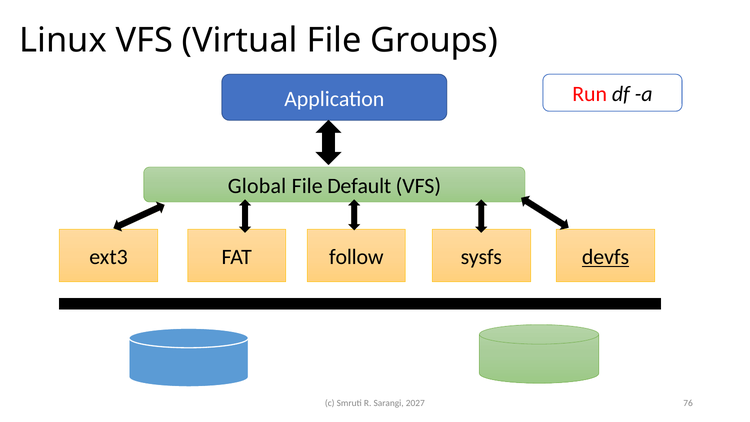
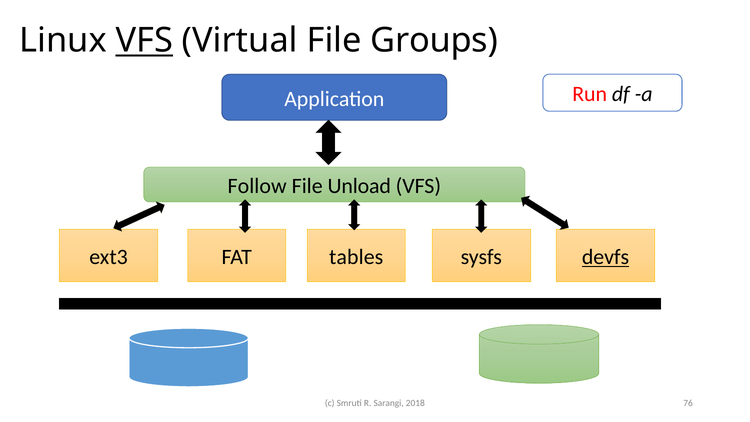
VFS at (144, 41) underline: none -> present
Global: Global -> Follow
Default: Default -> Unload
follow: follow -> tables
2027: 2027 -> 2018
